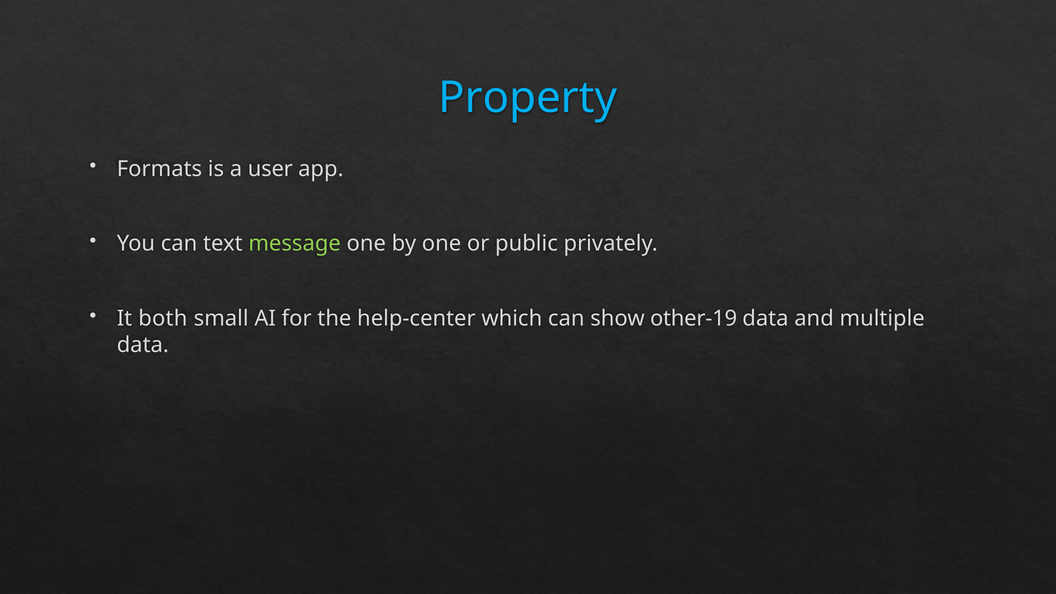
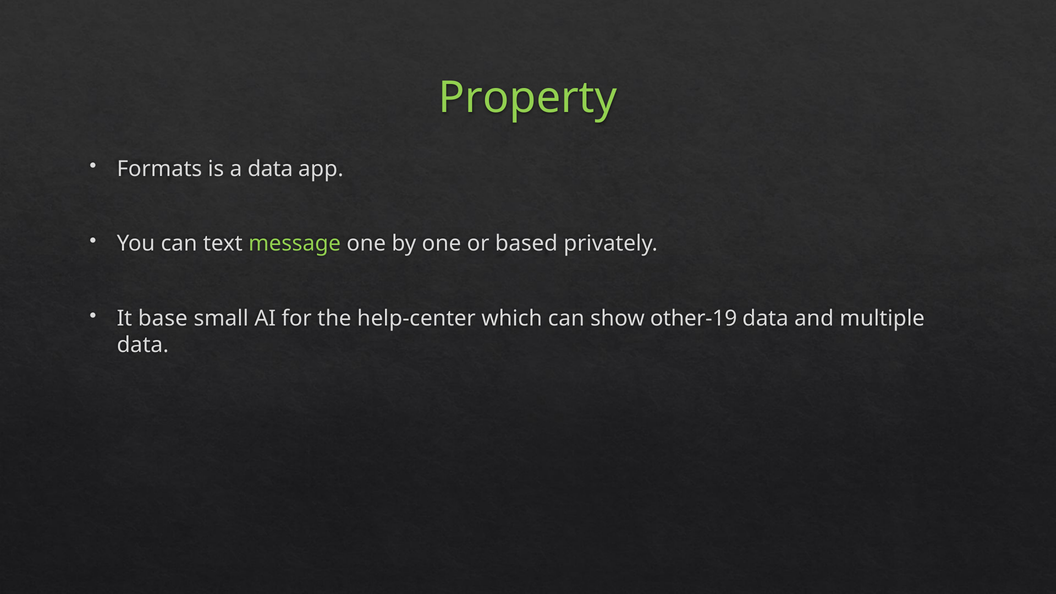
Property colour: light blue -> light green
a user: user -> data
public: public -> based
both: both -> base
